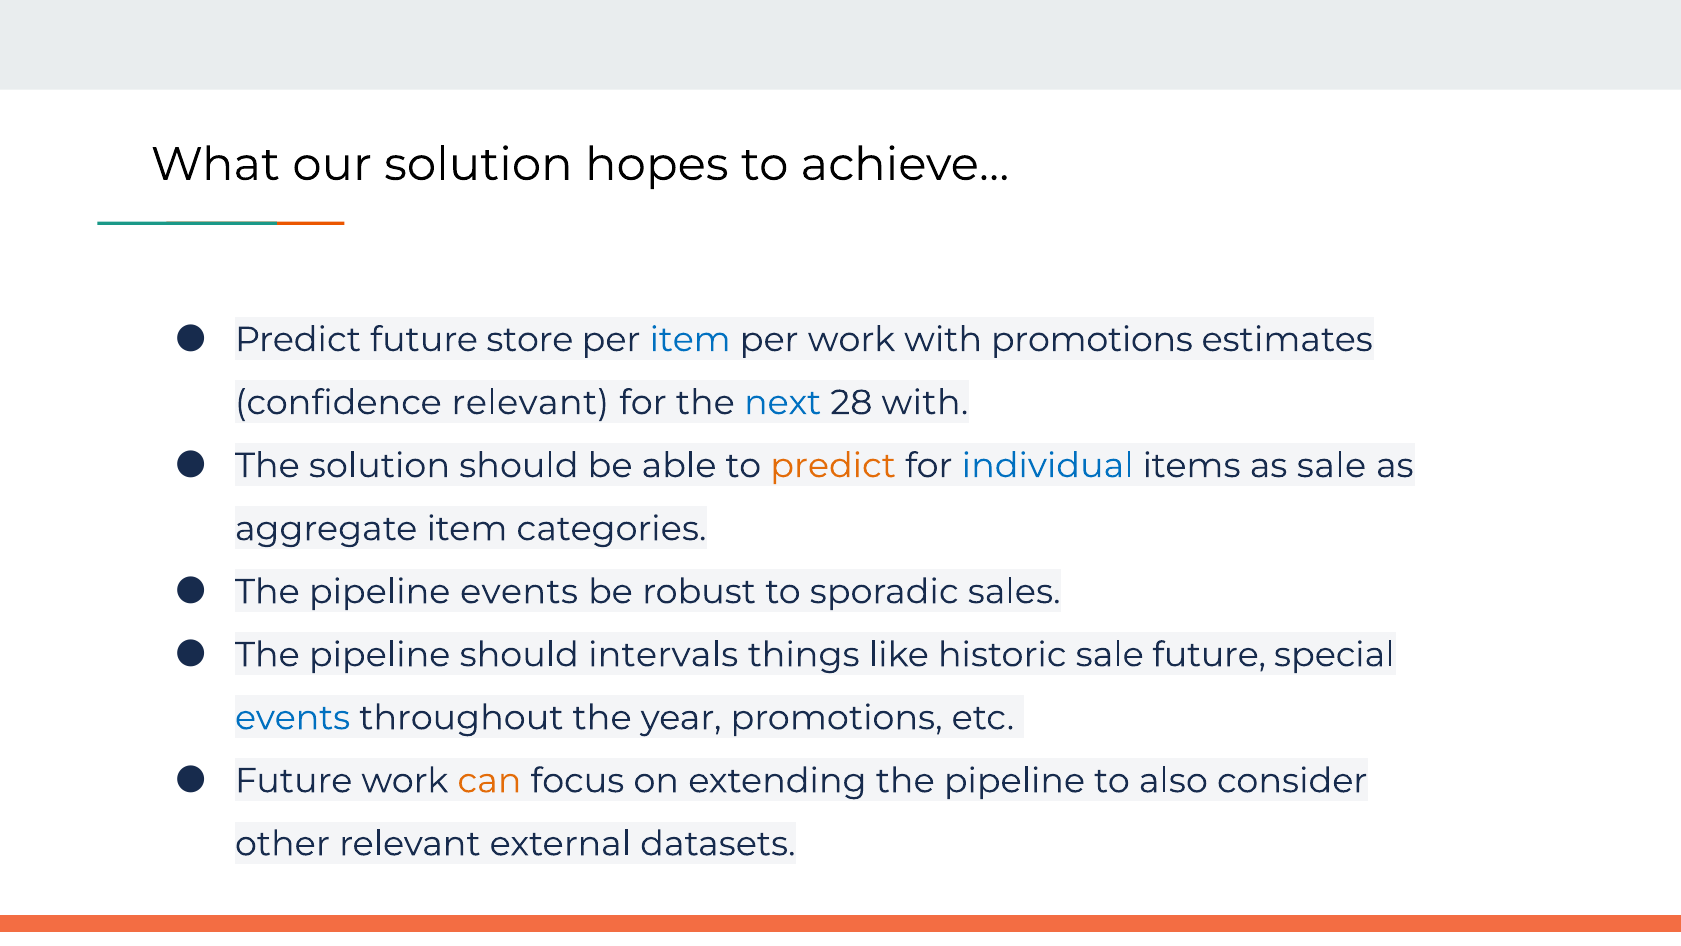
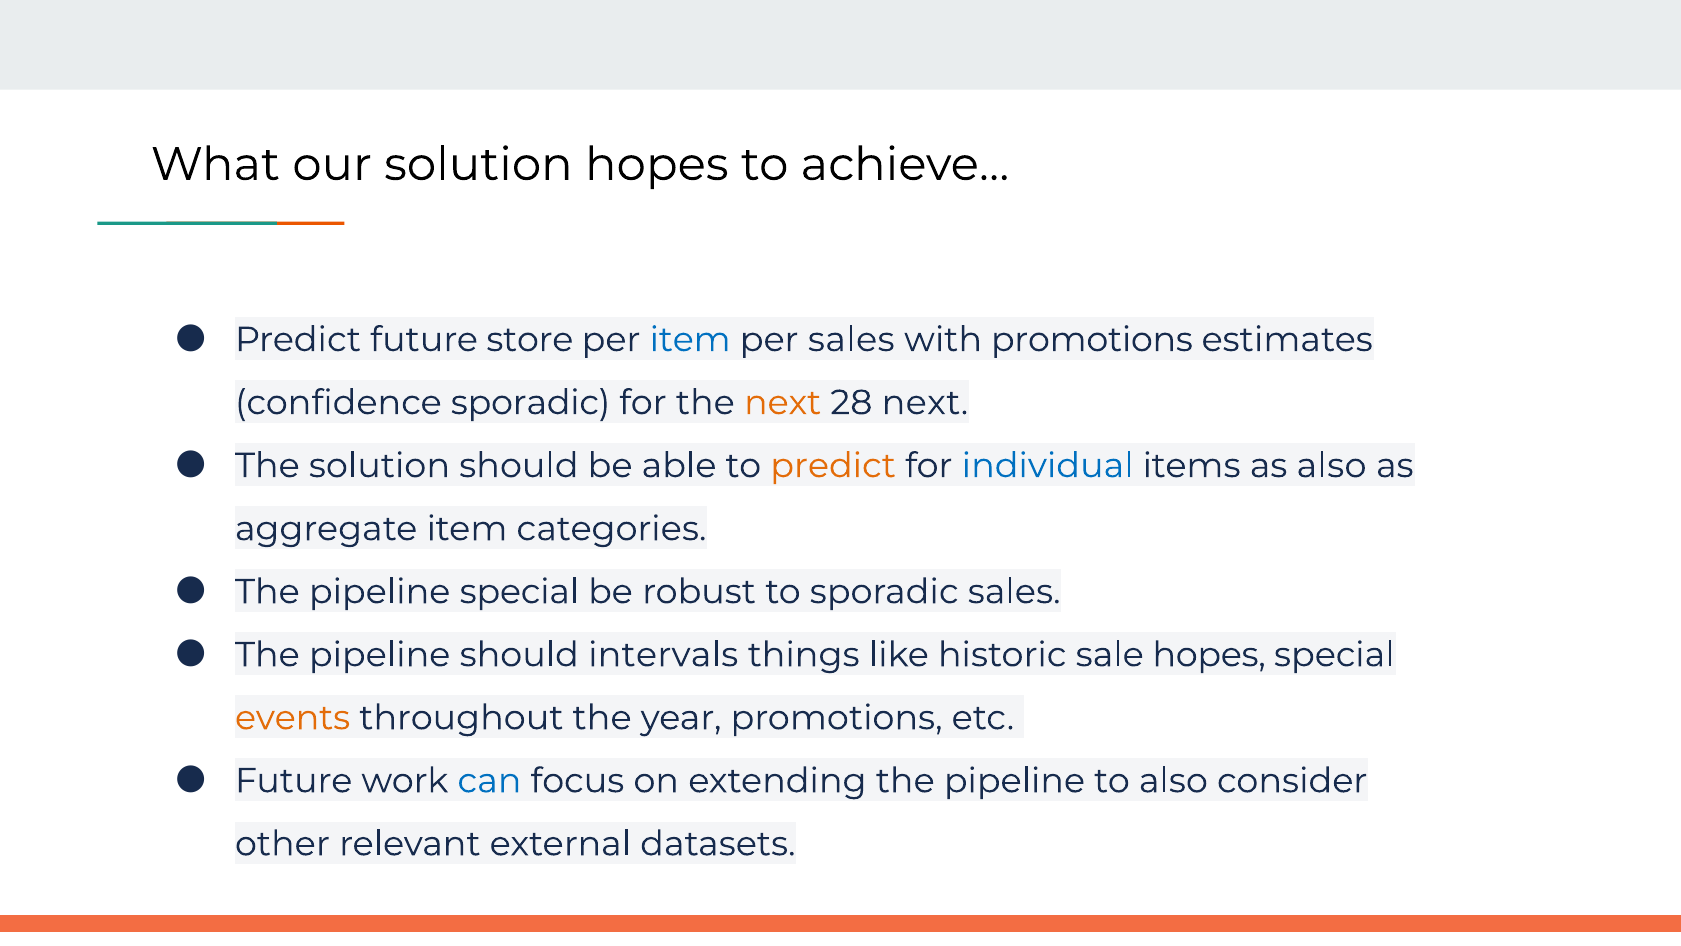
per work: work -> sales
confidence relevant: relevant -> sporadic
next at (783, 402) colour: blue -> orange
28 with: with -> next
as sale: sale -> also
pipeline events: events -> special
sale future: future -> hopes
events at (293, 717) colour: blue -> orange
can colour: orange -> blue
